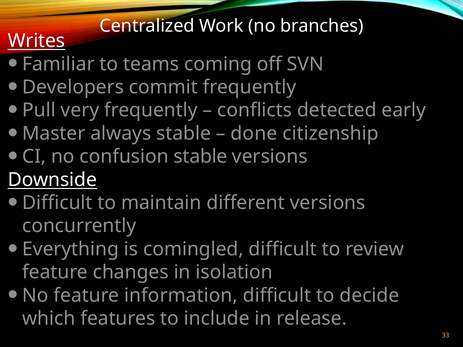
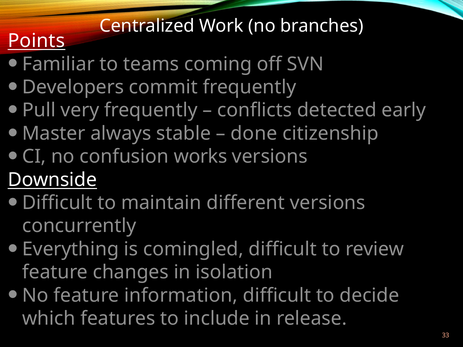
Writes: Writes -> Points
confusion stable: stable -> works
